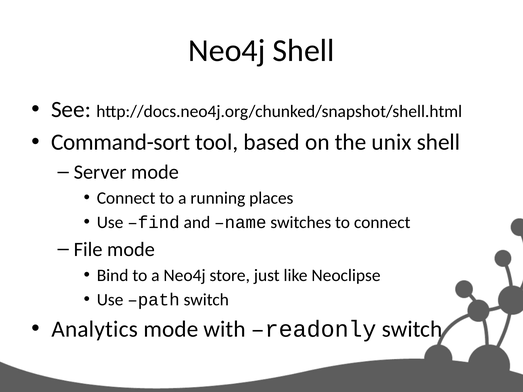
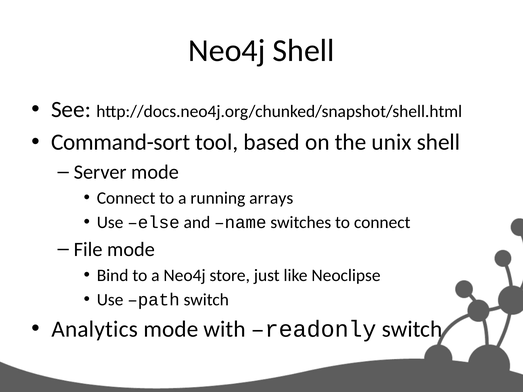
places: places -> arrays
find: find -> else
